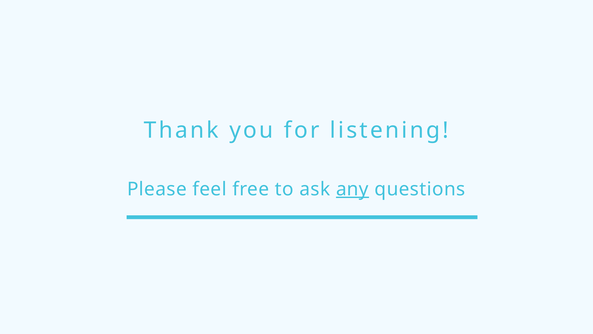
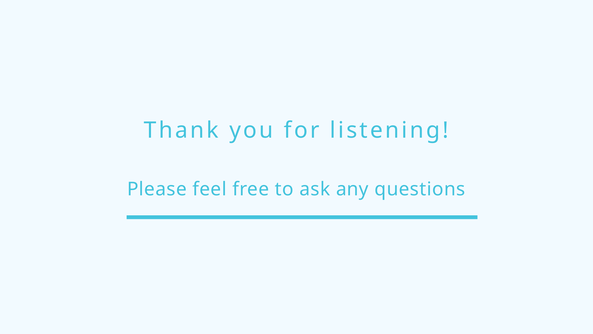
any underline: present -> none
